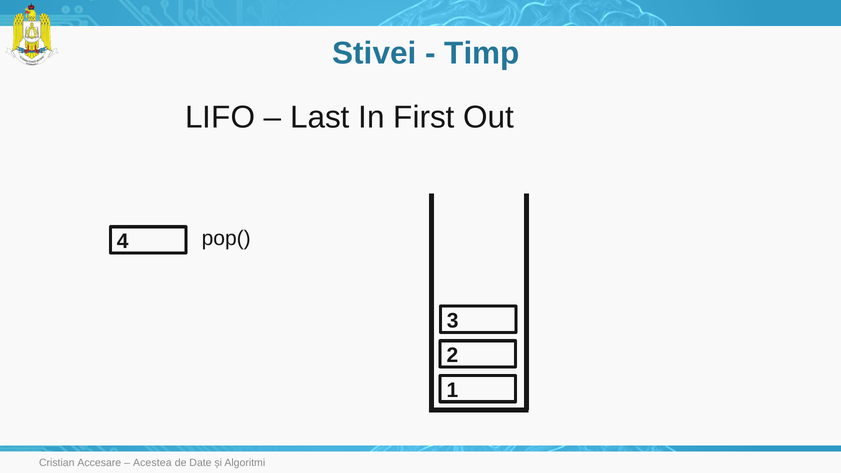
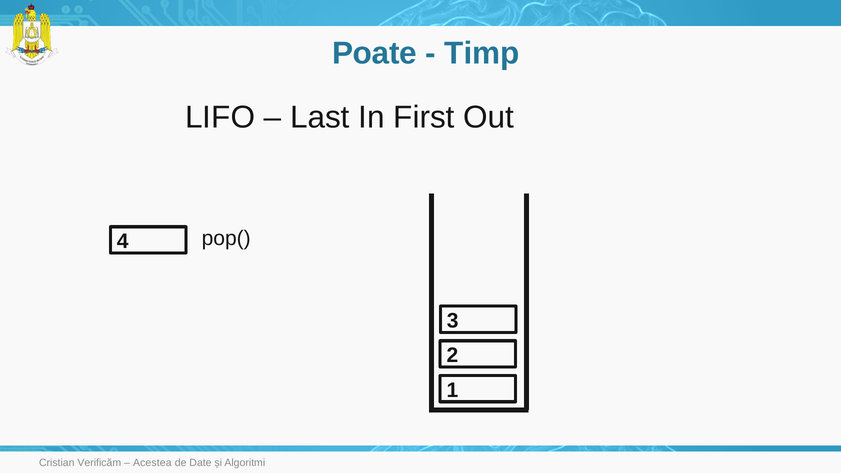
Stivei: Stivei -> Poate
Accesare: Accesare -> Verificăm
